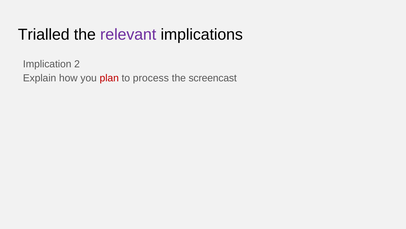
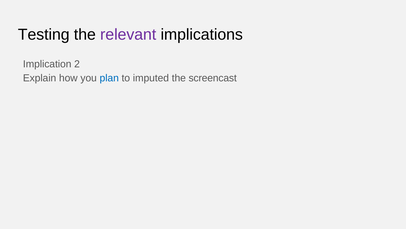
Trialled: Trialled -> Testing
plan colour: red -> blue
process: process -> imputed
